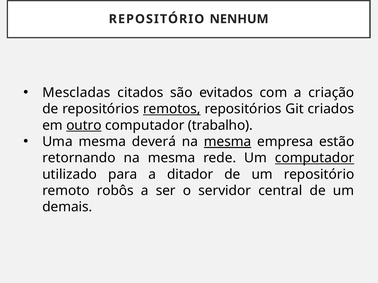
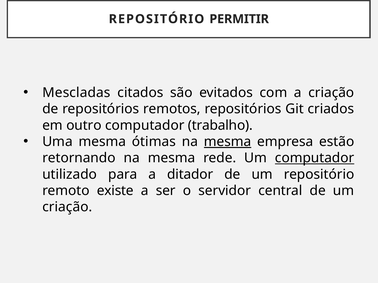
NENHUM: NENHUM -> PERMITIR
remotos underline: present -> none
outro underline: present -> none
deverá: deverá -> ótimas
robôs: robôs -> existe
demais at (67, 207): demais -> criação
